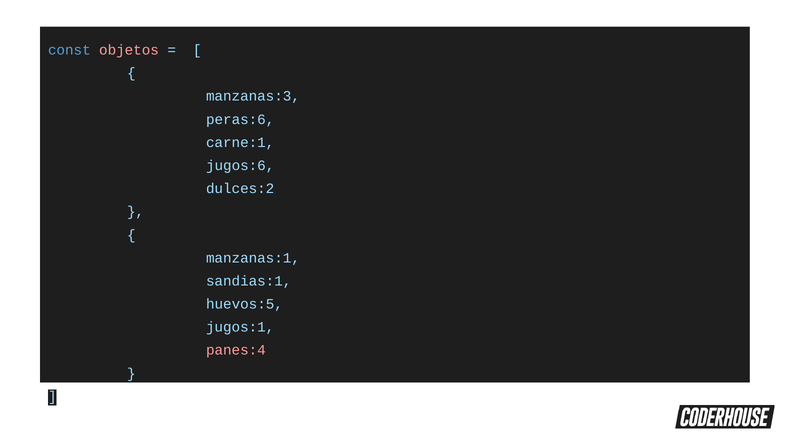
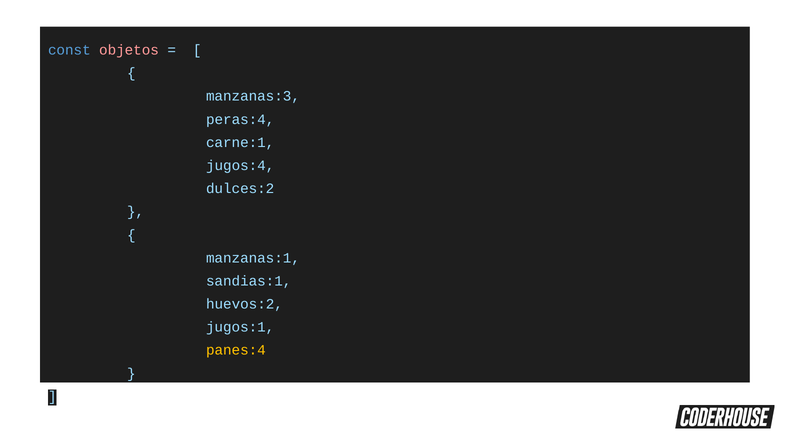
peras:6: peras:6 -> peras:4
jugos:6: jugos:6 -> jugos:4
huevos:5: huevos:5 -> huevos:2
panes:4 colour: pink -> yellow
